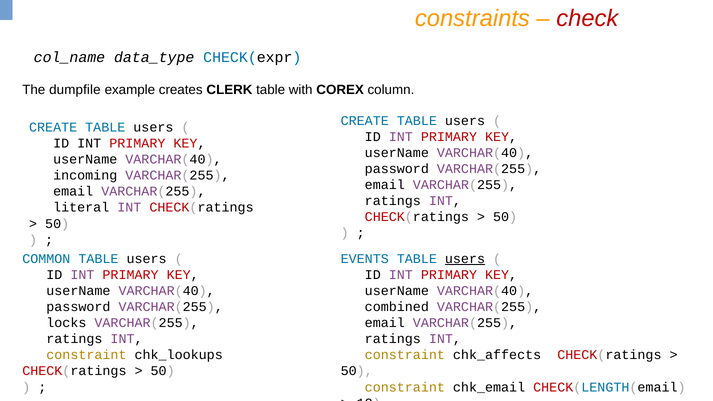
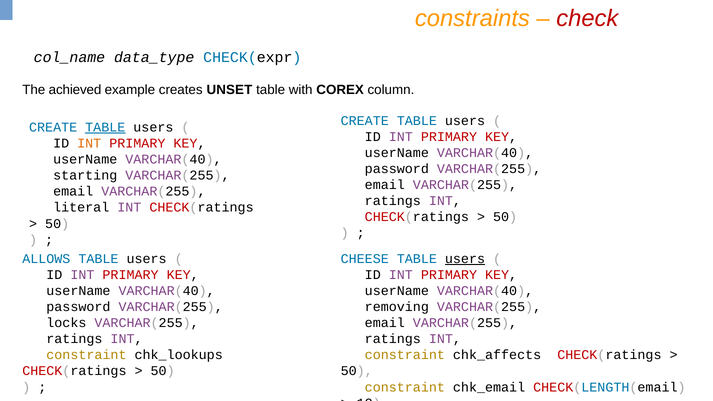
dumpfile: dumpfile -> achieved
CLERK: CLERK -> UNSET
TABLE at (105, 127) underline: none -> present
INT at (89, 143) colour: black -> orange
incoming: incoming -> starting
COMMON: COMMON -> ALLOWS
EVENTS: EVENTS -> CHEESE
combined: combined -> removing
